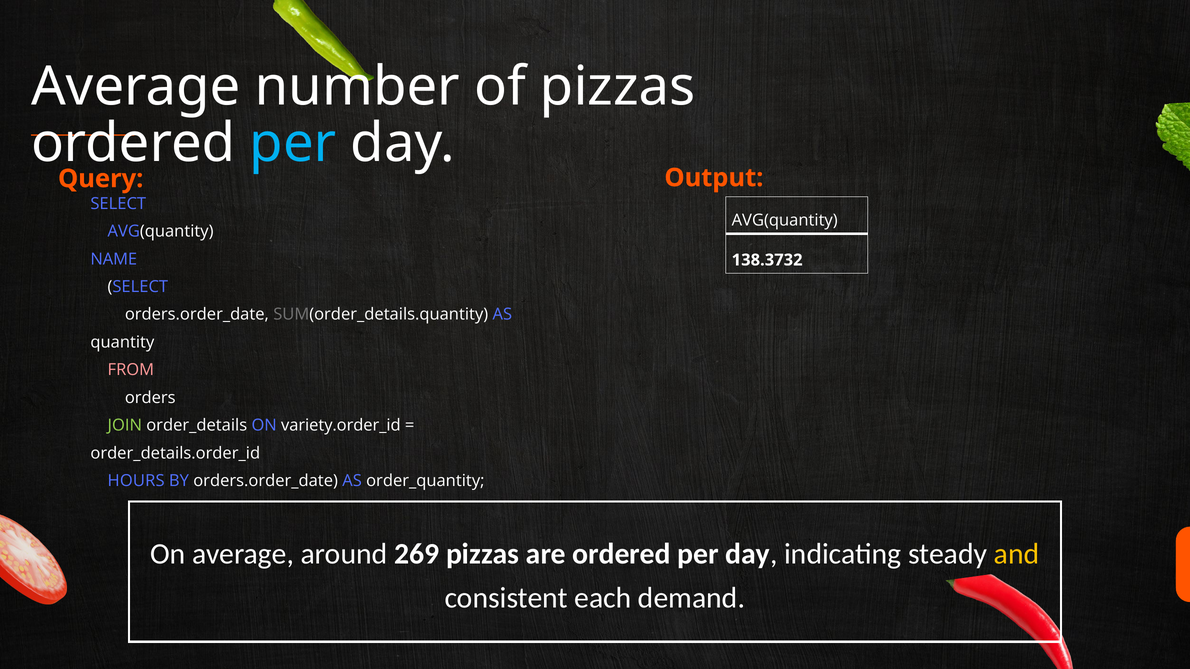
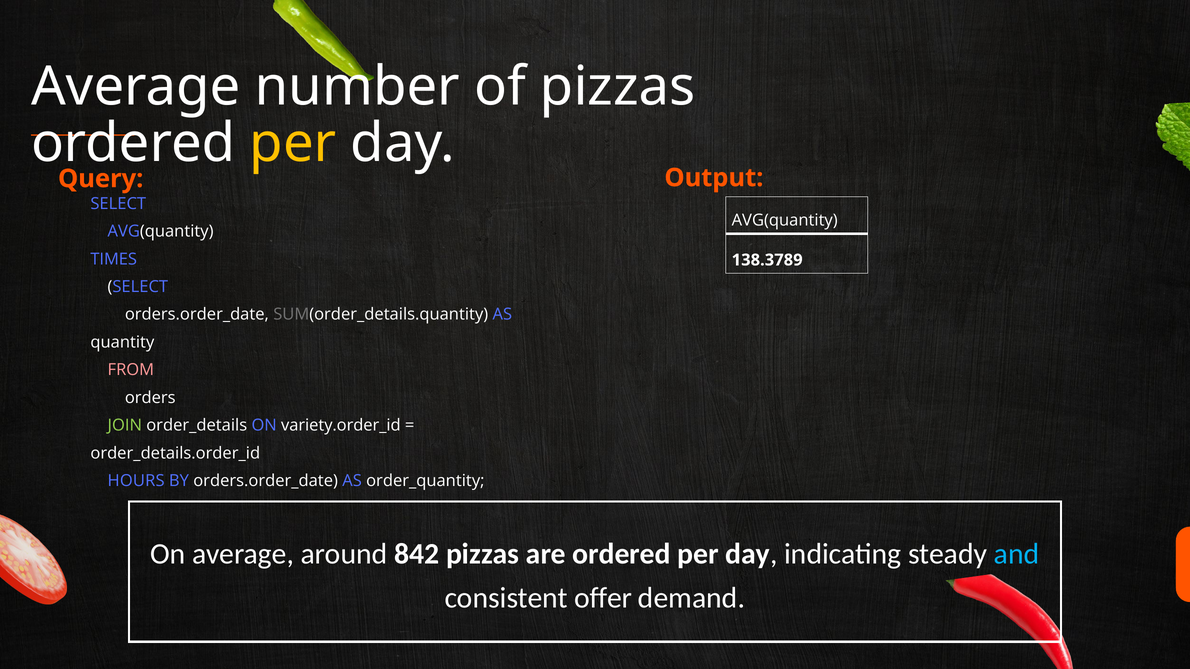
per at (293, 143) colour: light blue -> yellow
NAME: NAME -> TIMES
138.3732: 138.3732 -> 138.3789
269: 269 -> 842
and colour: yellow -> light blue
each: each -> offer
